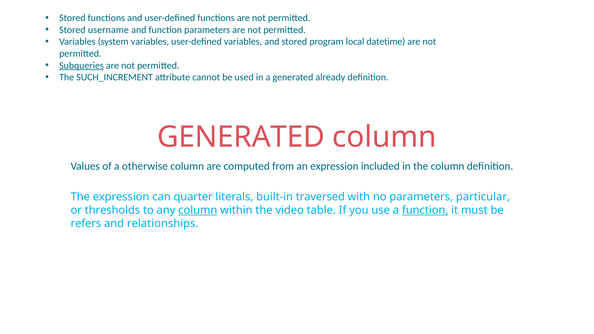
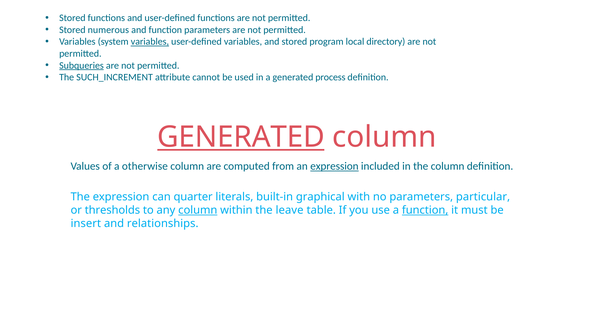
username: username -> numerous
variables at (150, 42) underline: none -> present
datetime: datetime -> directory
already: already -> process
GENERATED at (241, 137) underline: none -> present
expression at (334, 166) underline: none -> present
traversed: traversed -> graphical
video: video -> leave
refers: refers -> insert
